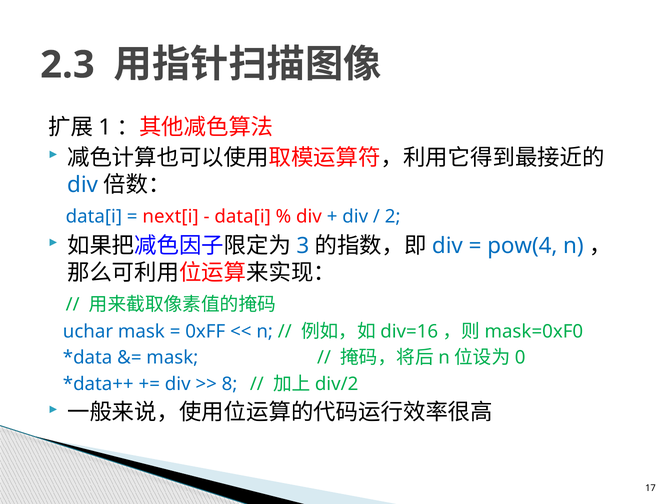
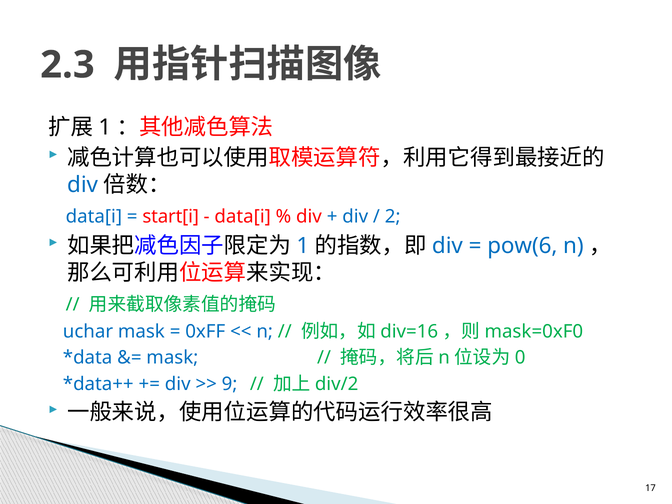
next[i: next[i -> start[i
3 at (303, 246): 3 -> 1
pow(4: pow(4 -> pow(6
8: 8 -> 9
